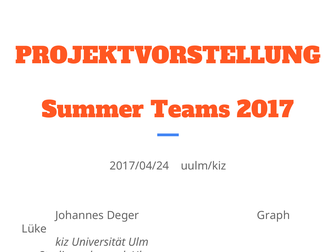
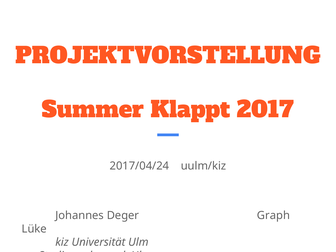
Teams: Teams -> Klappt
